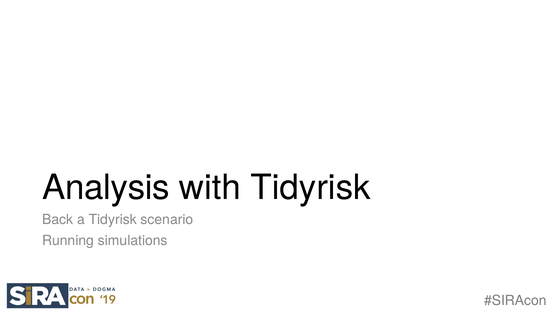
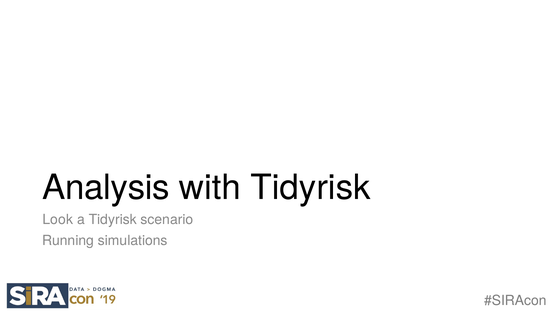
Back: Back -> Look
